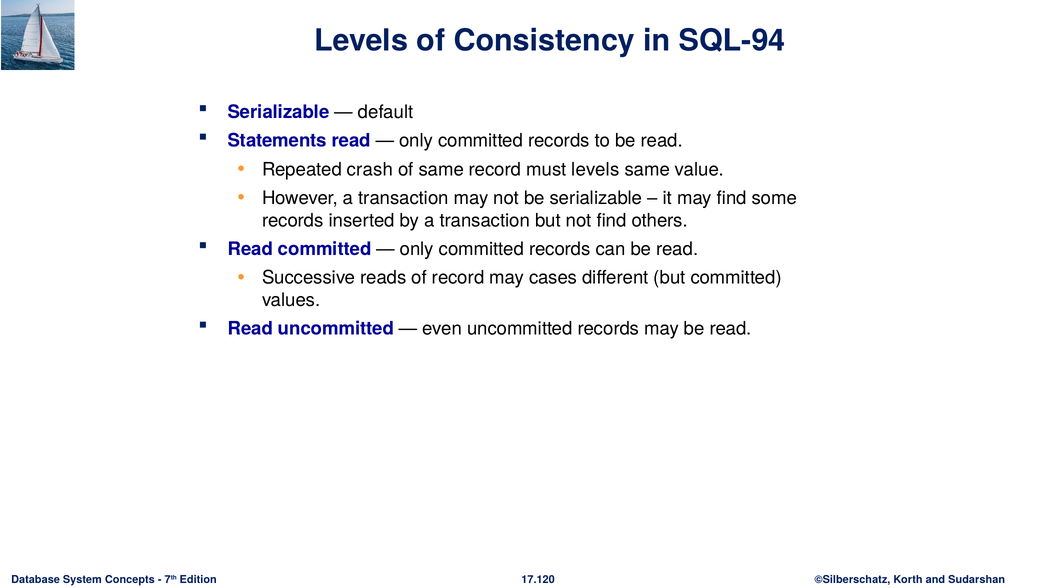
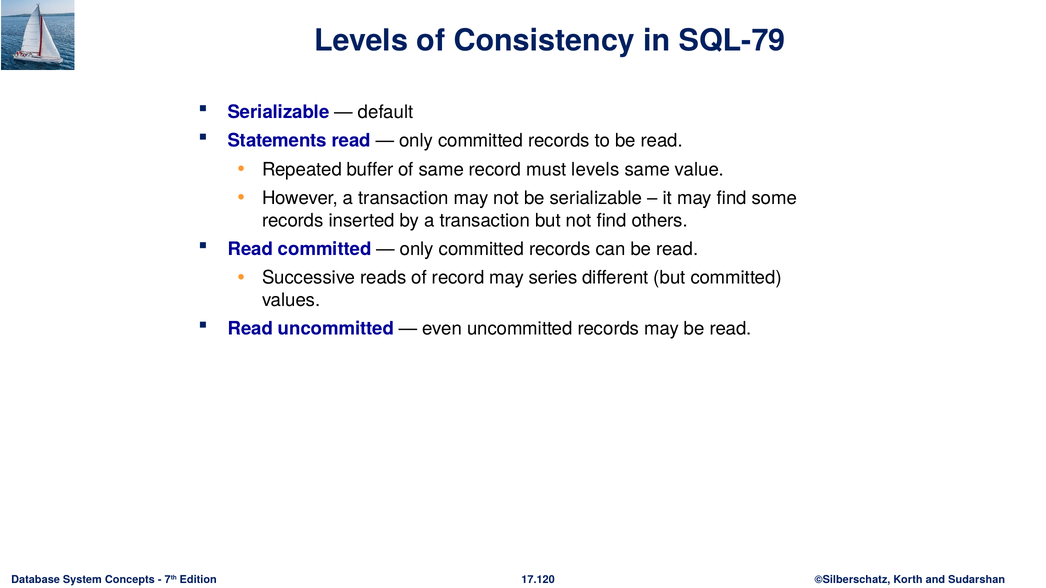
SQL-94: SQL-94 -> SQL-79
crash: crash -> buffer
cases: cases -> series
